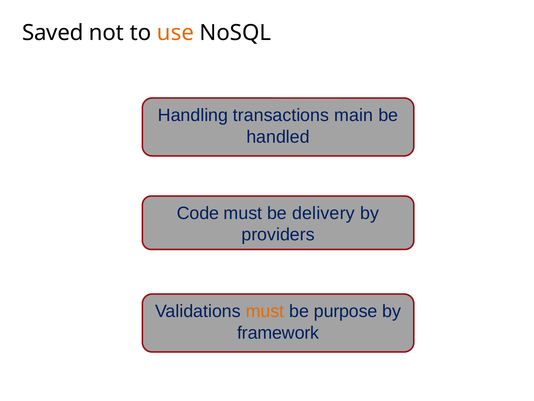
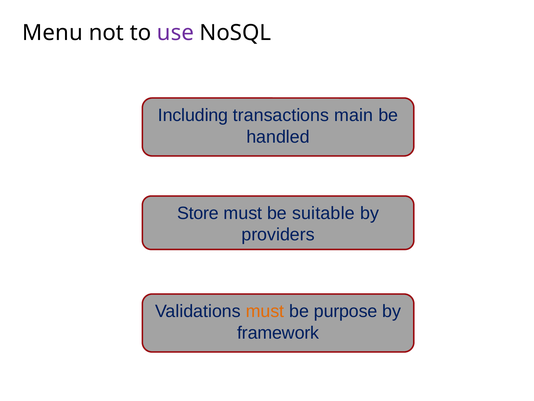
Saved: Saved -> Menu
use colour: orange -> purple
Handling: Handling -> Including
Code: Code -> Store
delivery: delivery -> suitable
